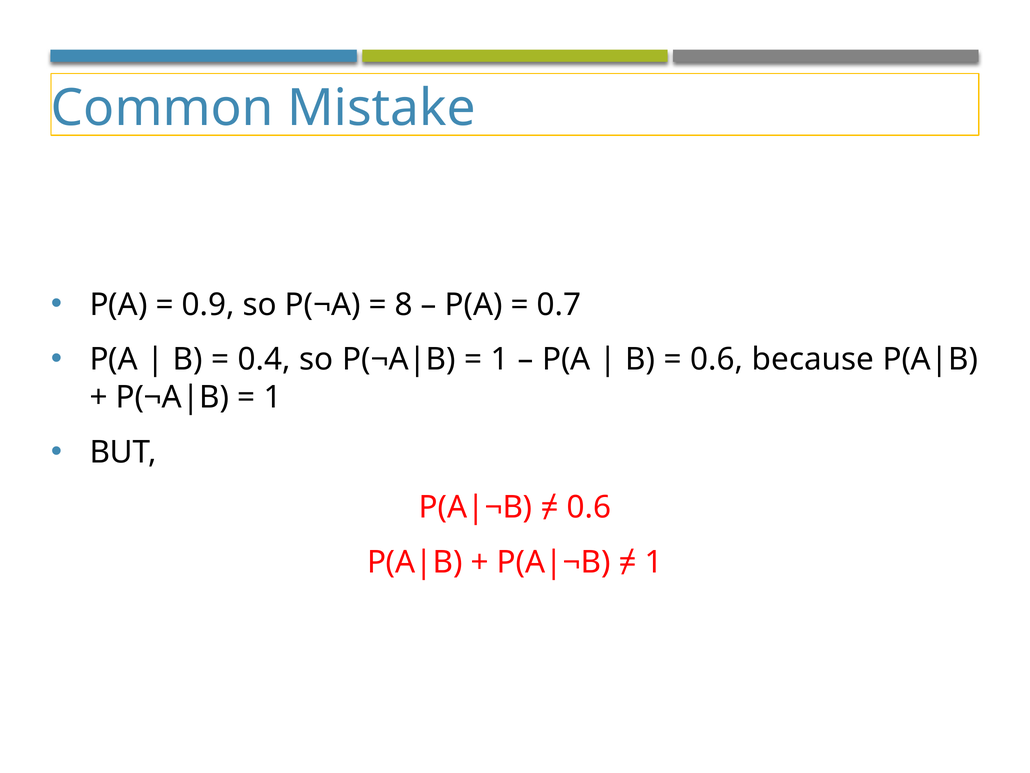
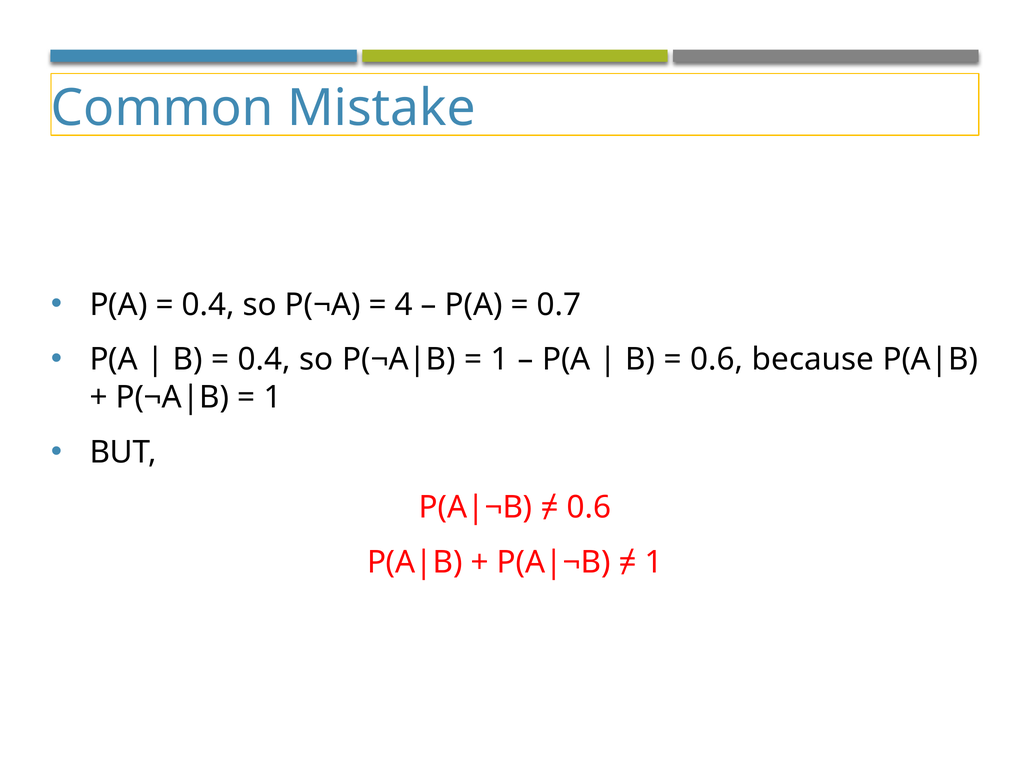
0.9 at (208, 304): 0.9 -> 0.4
8: 8 -> 4
